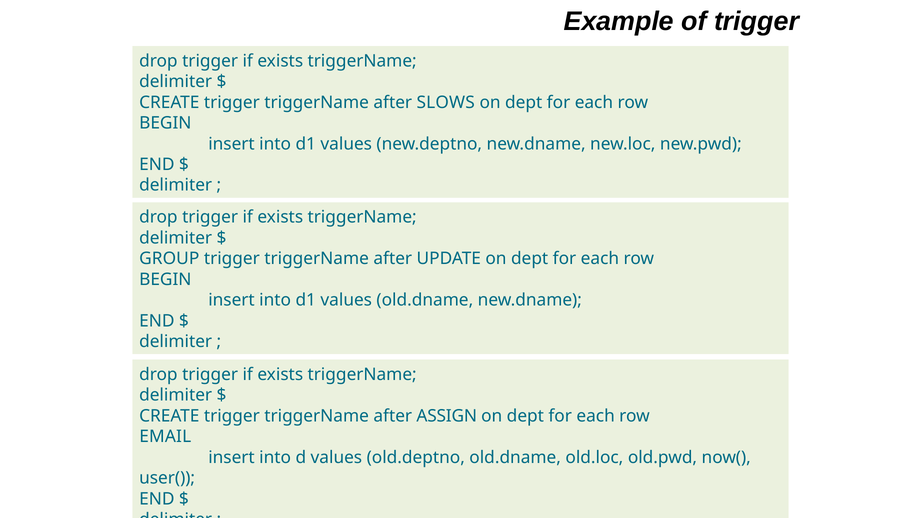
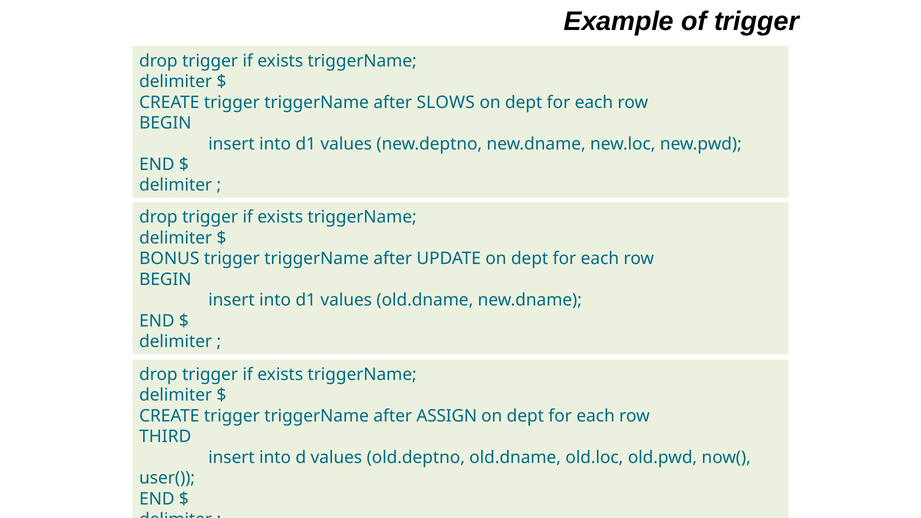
GROUP: GROUP -> BONUS
EMAIL: EMAIL -> THIRD
